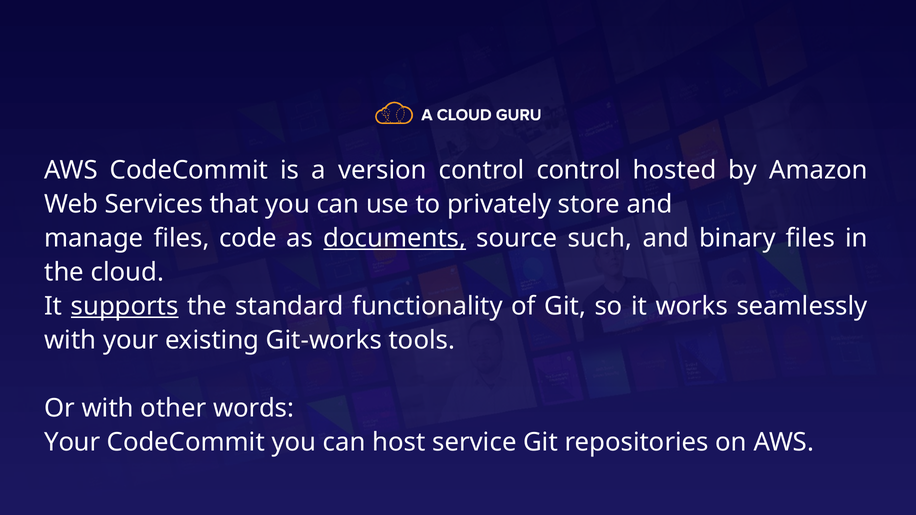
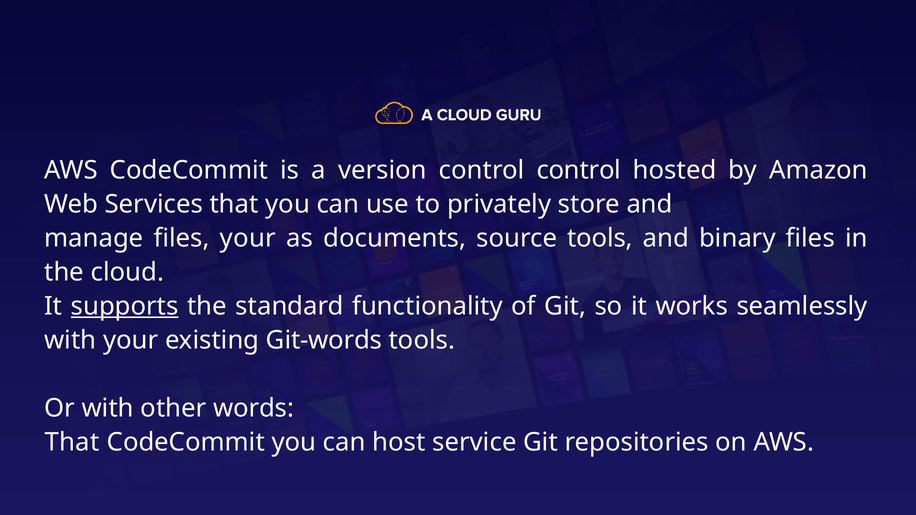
files code: code -> your
documents underline: present -> none
source such: such -> tools
Git-works: Git-works -> Git-words
Your at (72, 442): Your -> That
